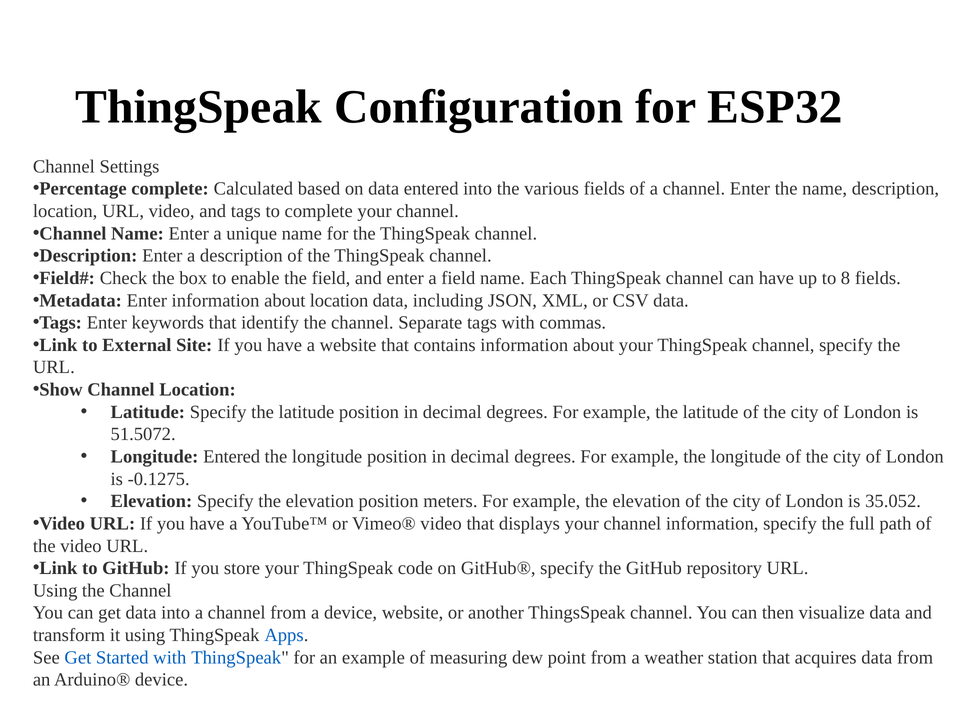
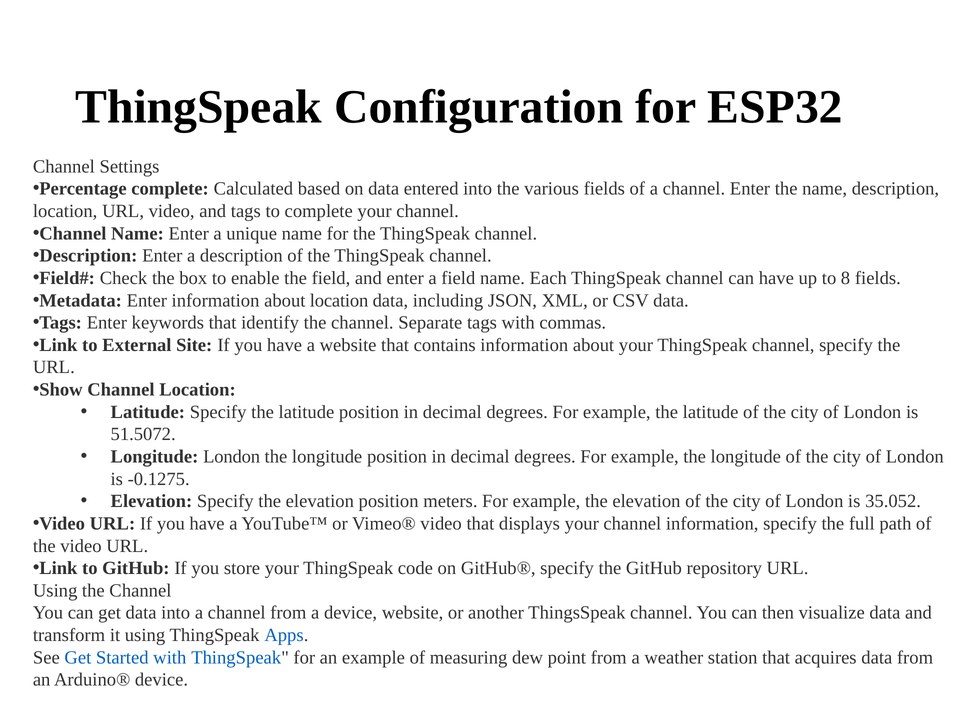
Longitude Entered: Entered -> London
